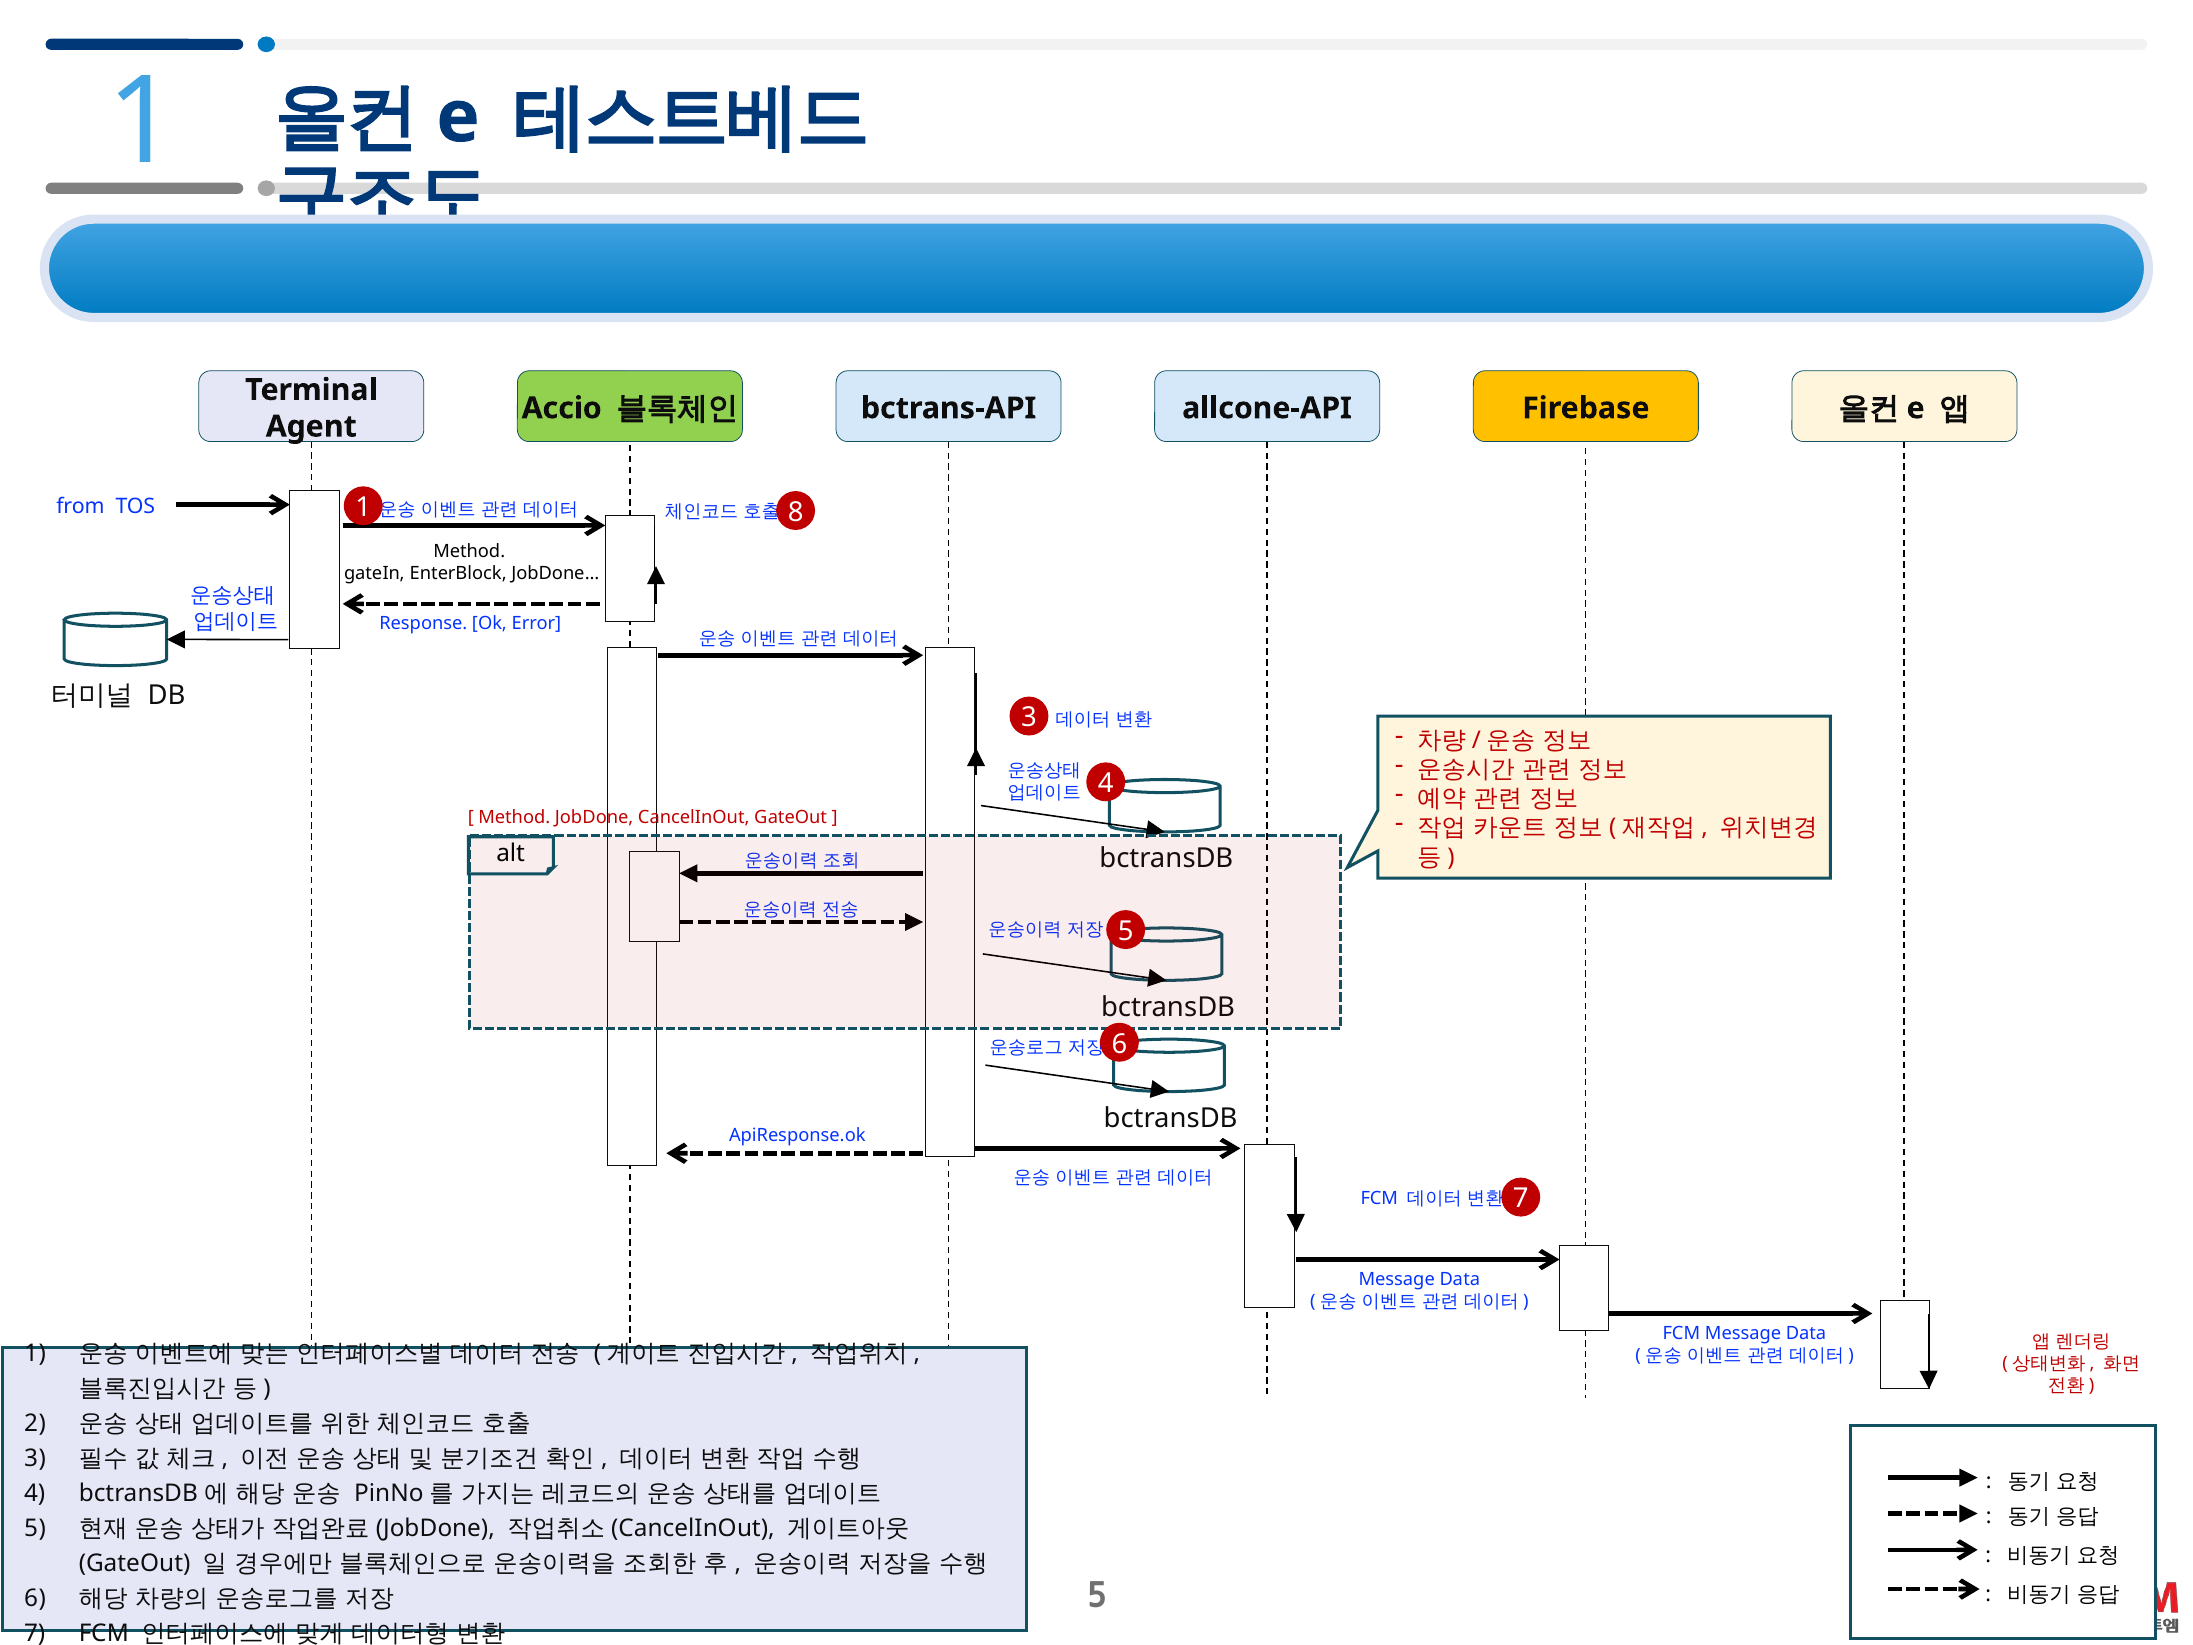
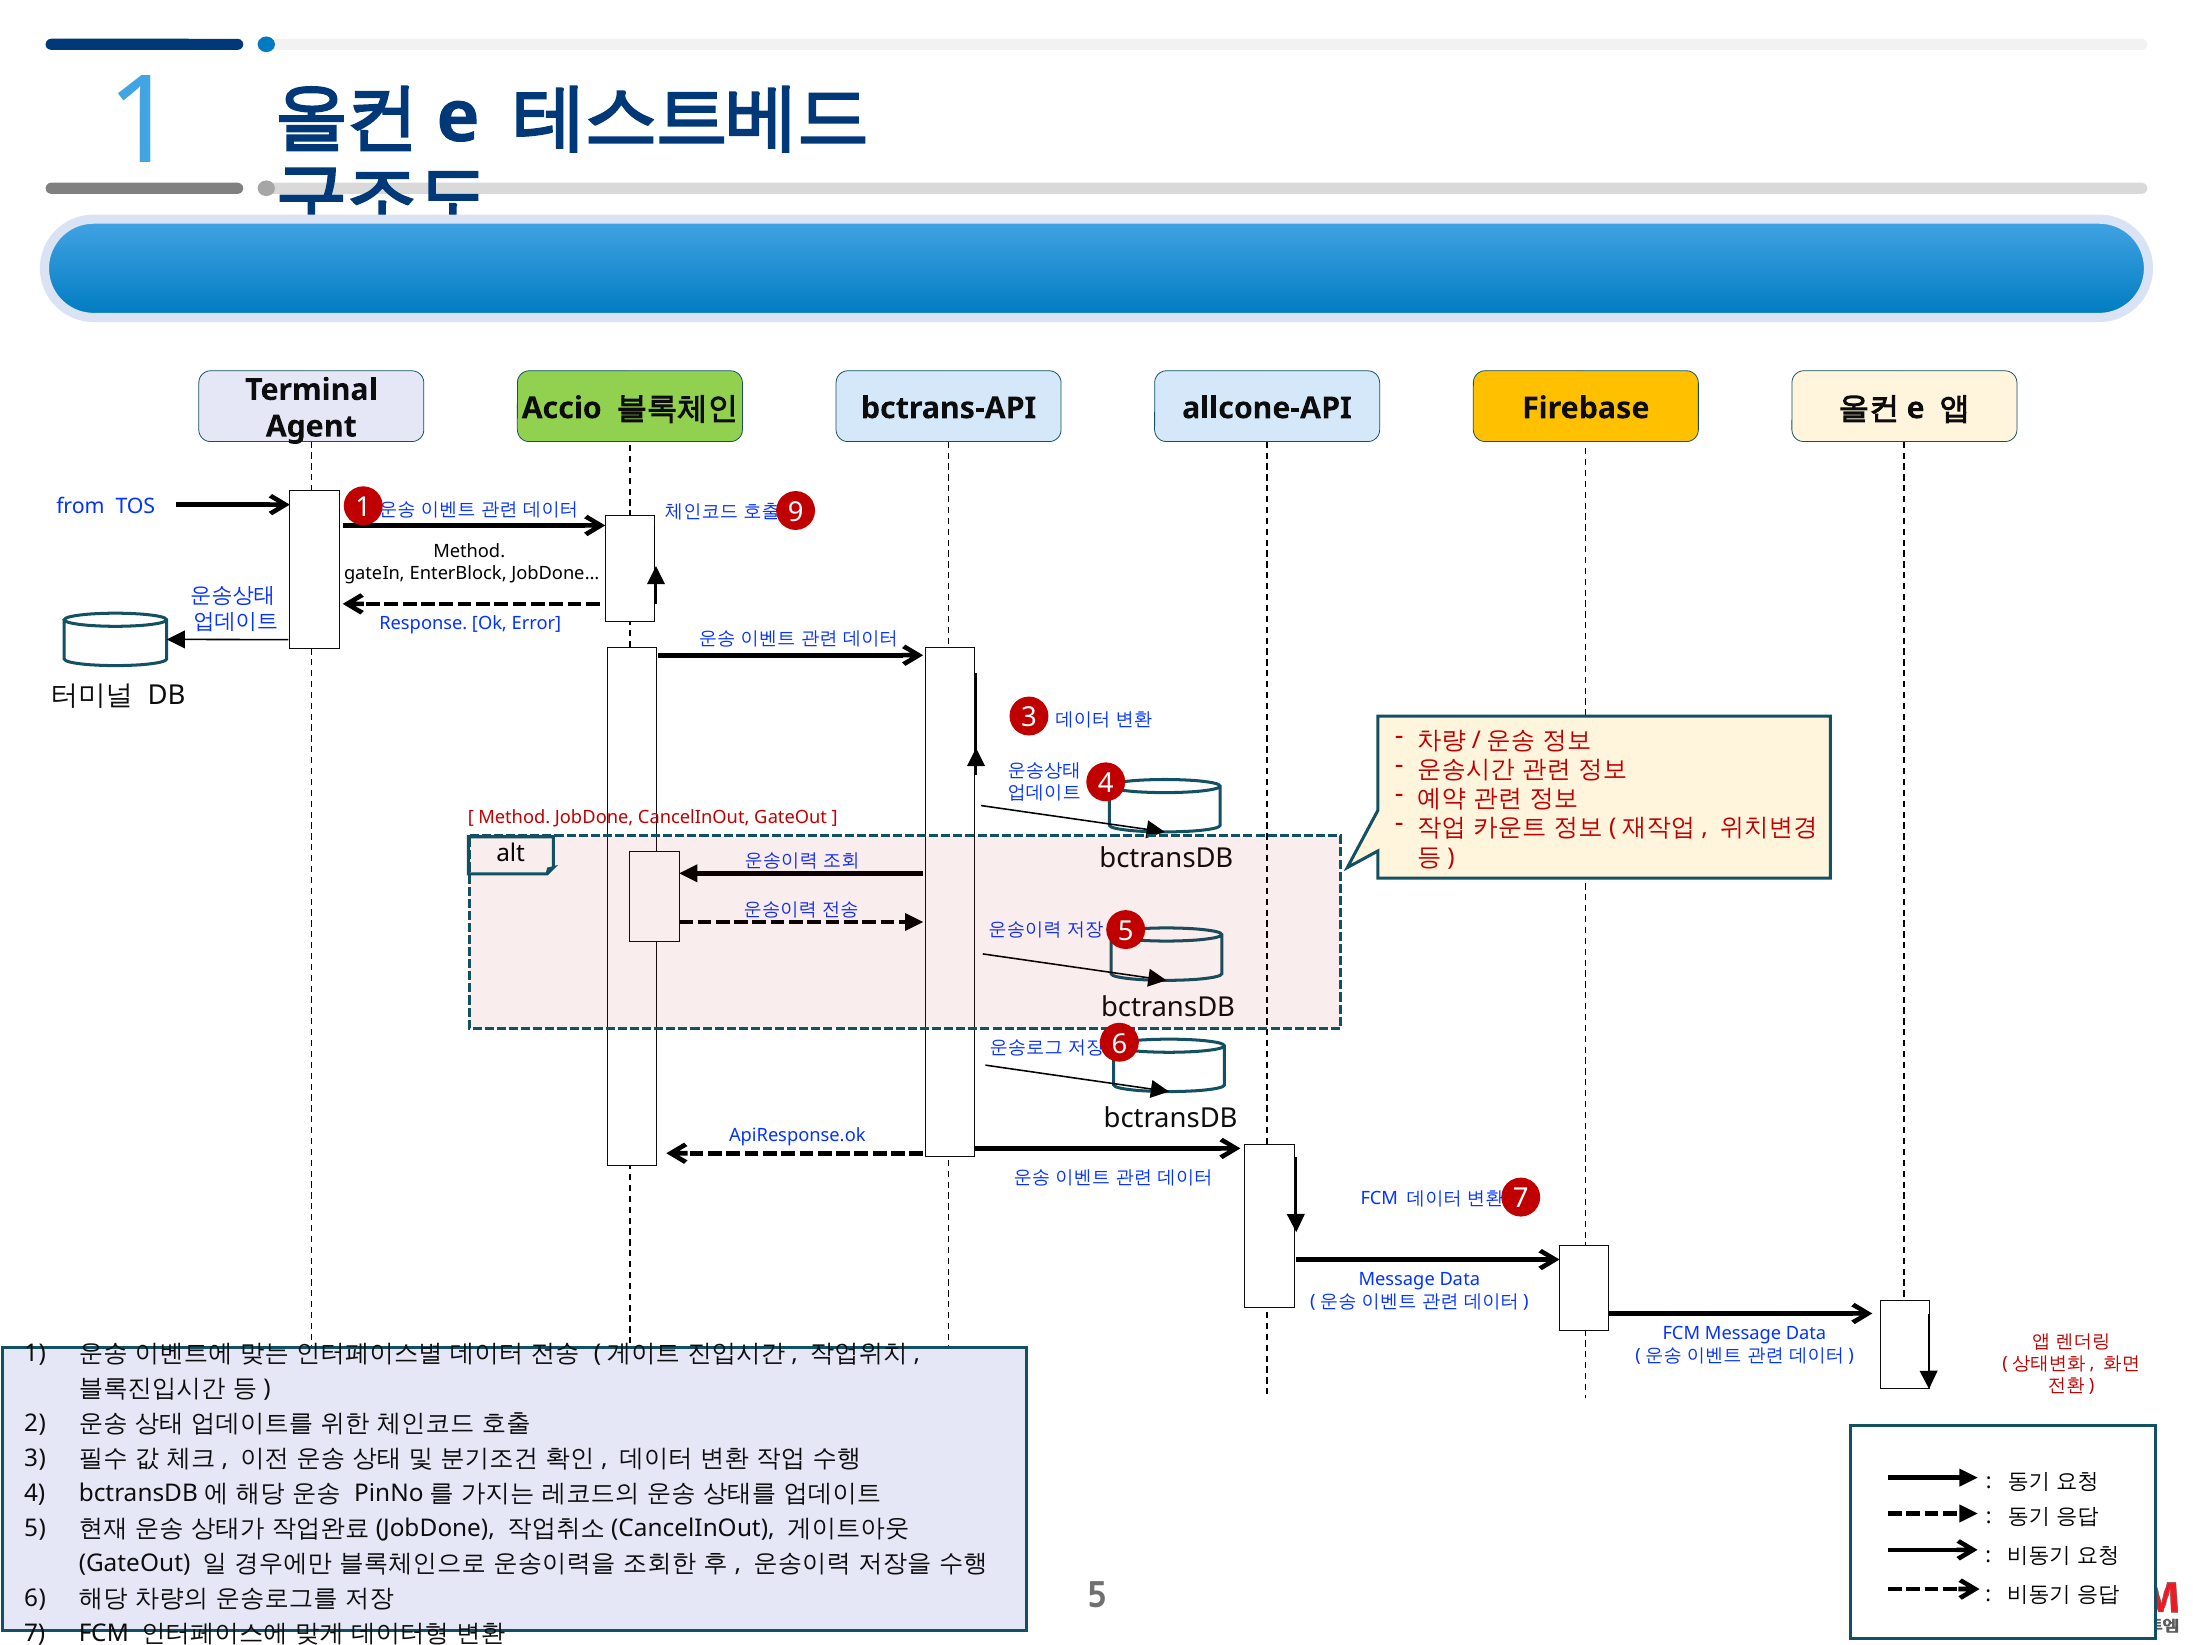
8: 8 -> 9
